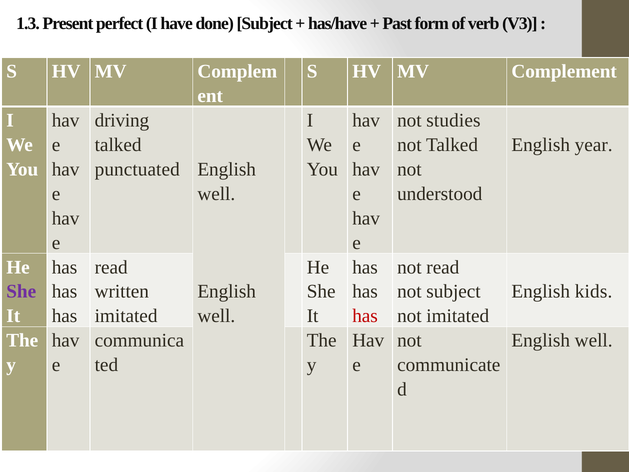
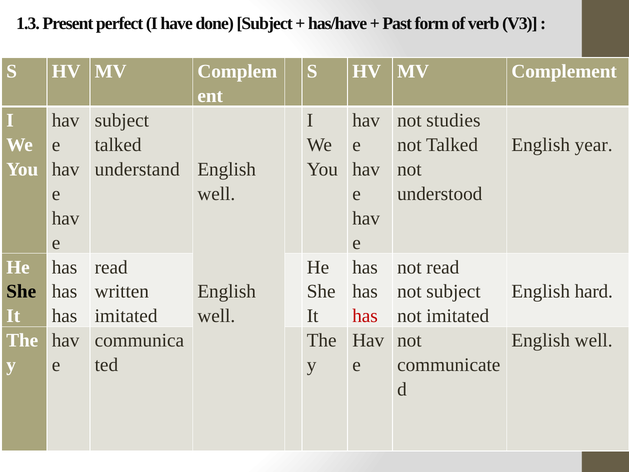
driving at (122, 120): driving -> subject
punctuated: punctuated -> understand
She at (21, 291) colour: purple -> black
kids: kids -> hard
